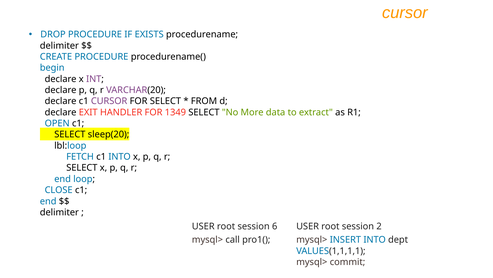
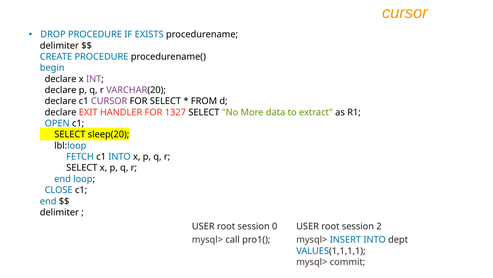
1349: 1349 -> 1327
6: 6 -> 0
